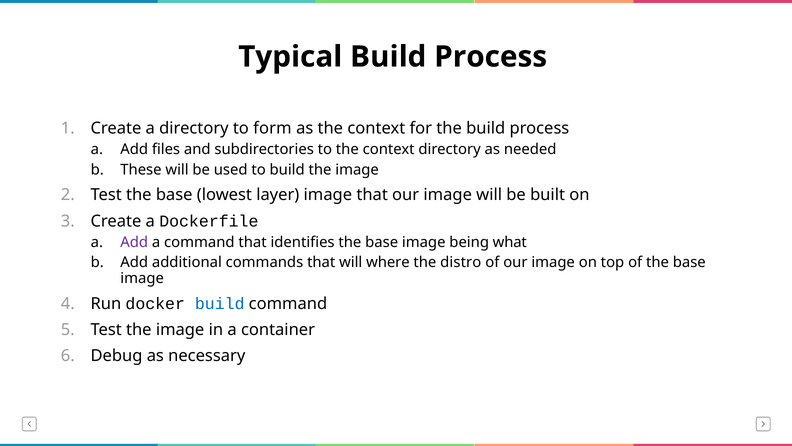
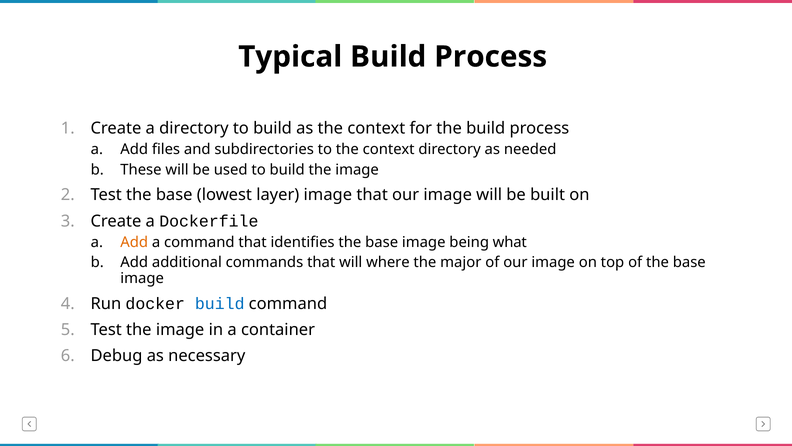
directory to form: form -> build
Add at (134, 242) colour: purple -> orange
distro: distro -> major
